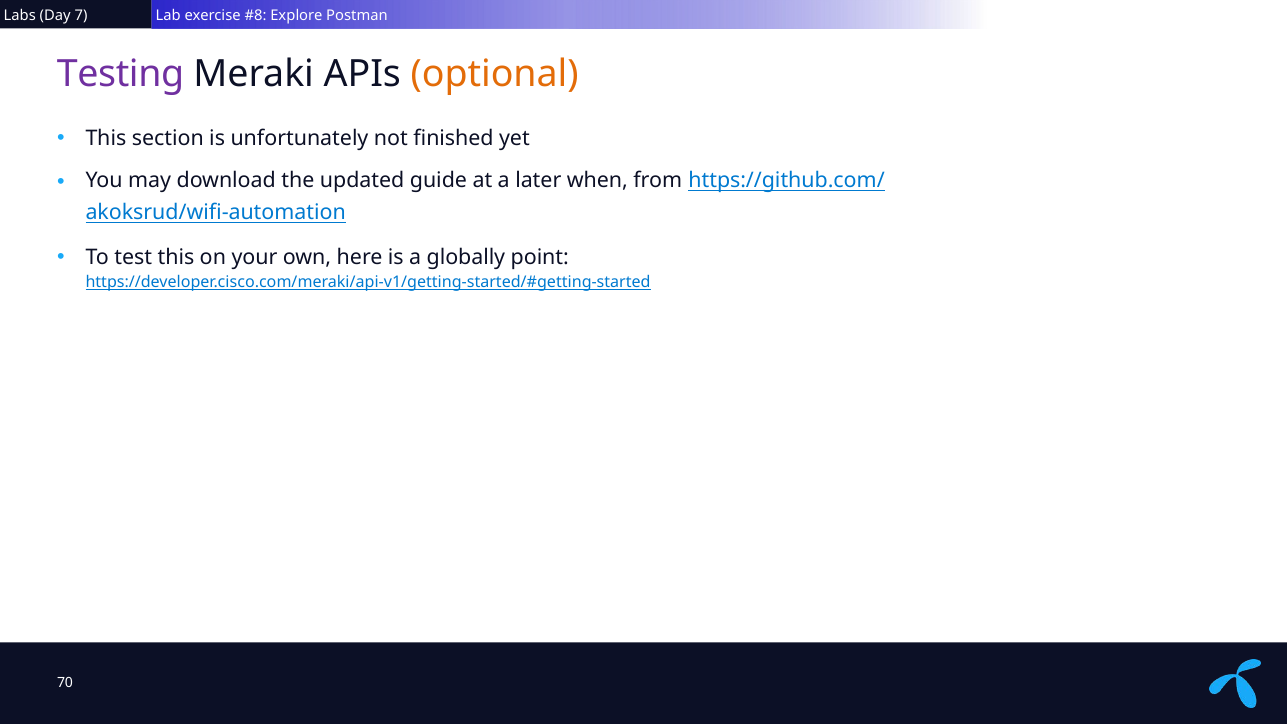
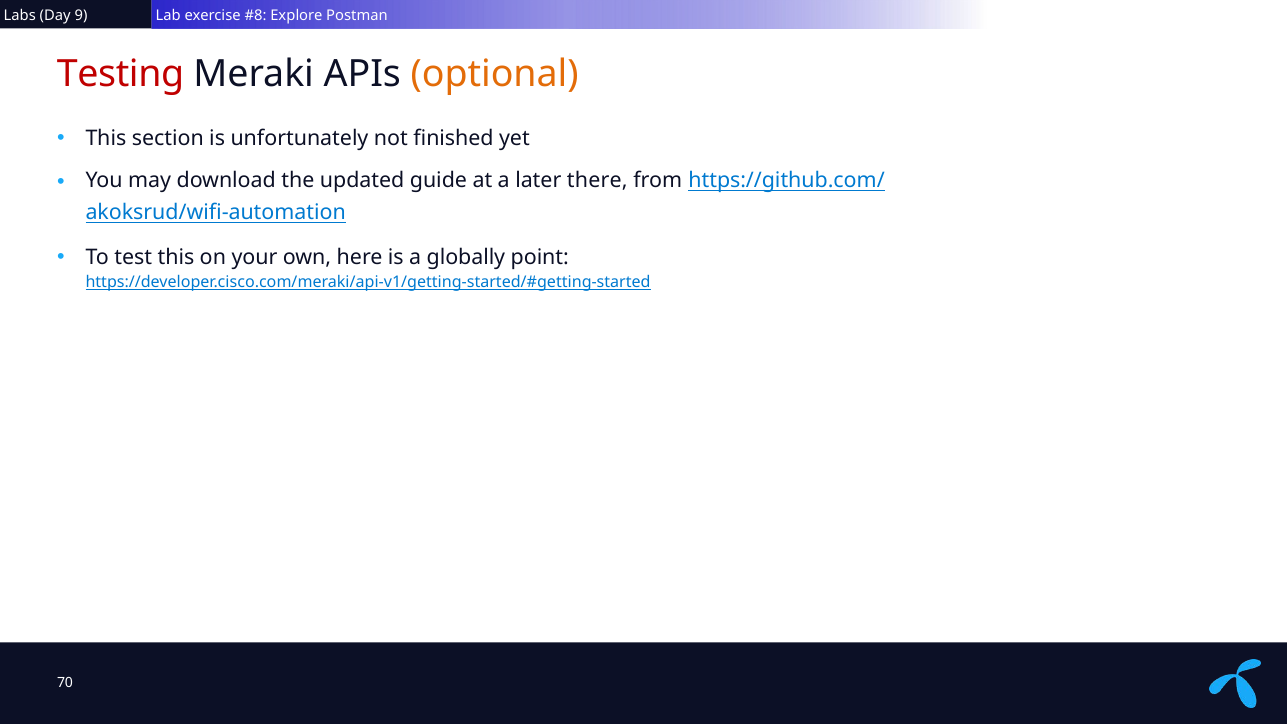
7: 7 -> 9
Testing colour: purple -> red
when: when -> there
